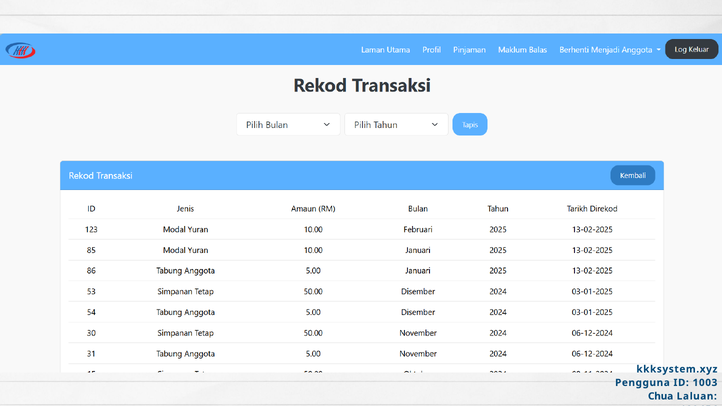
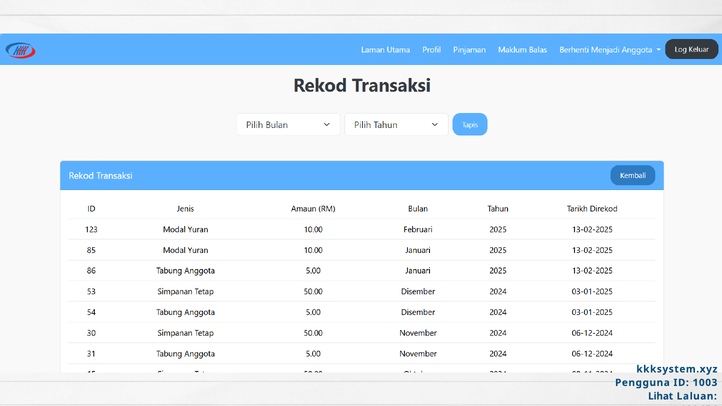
Chua: Chua -> Lihat
